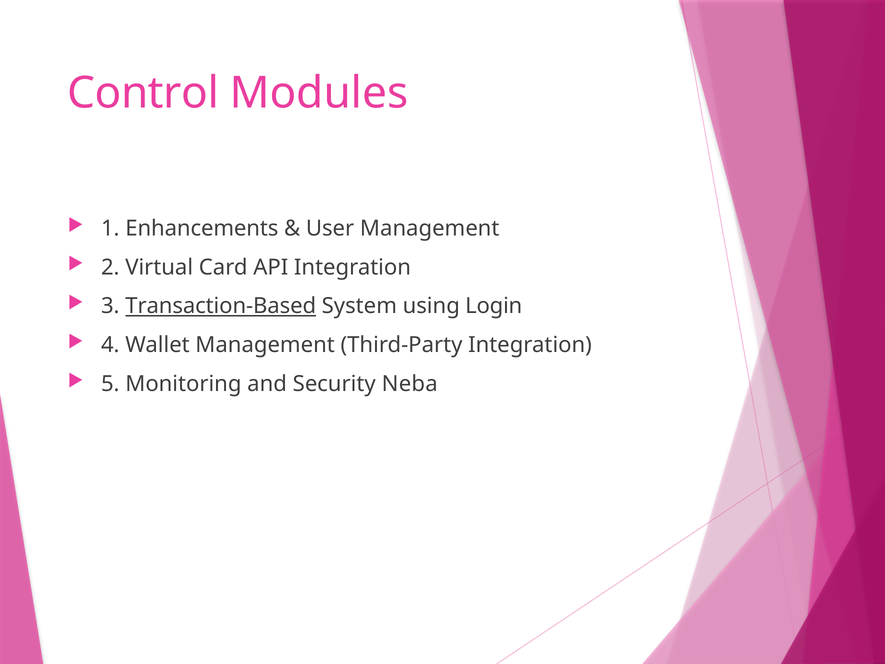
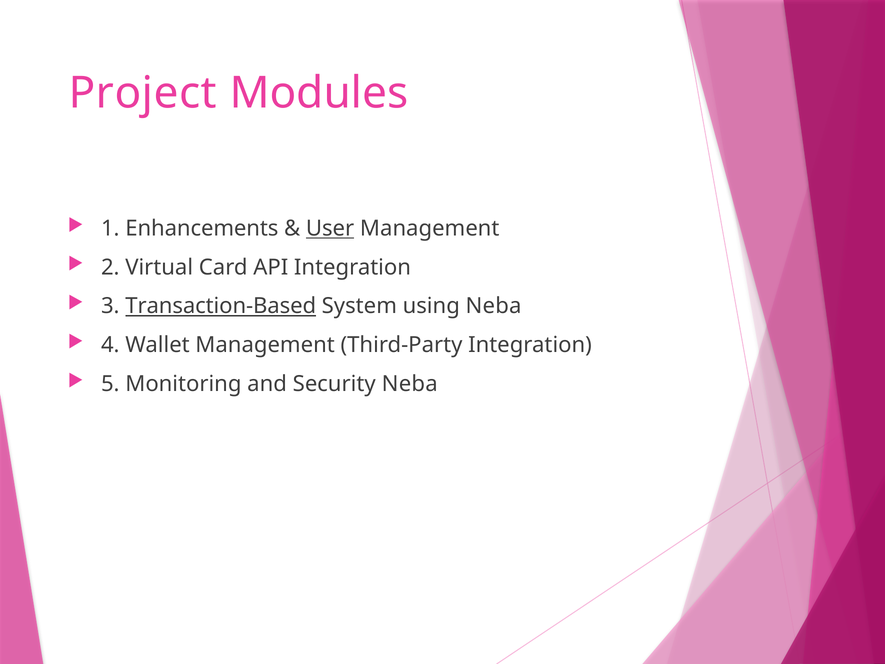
Control: Control -> Project
User underline: none -> present
using Login: Login -> Neba
